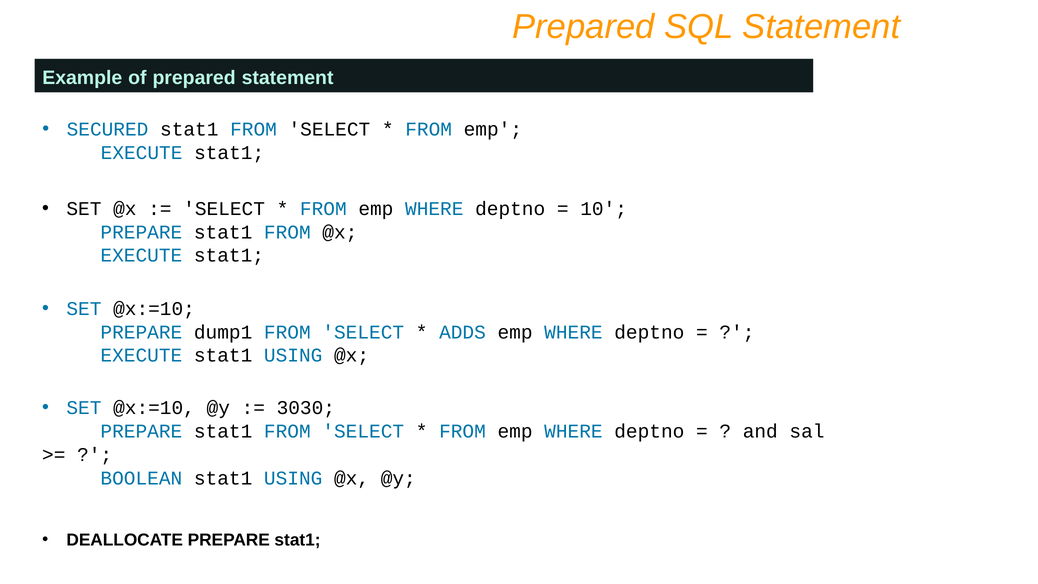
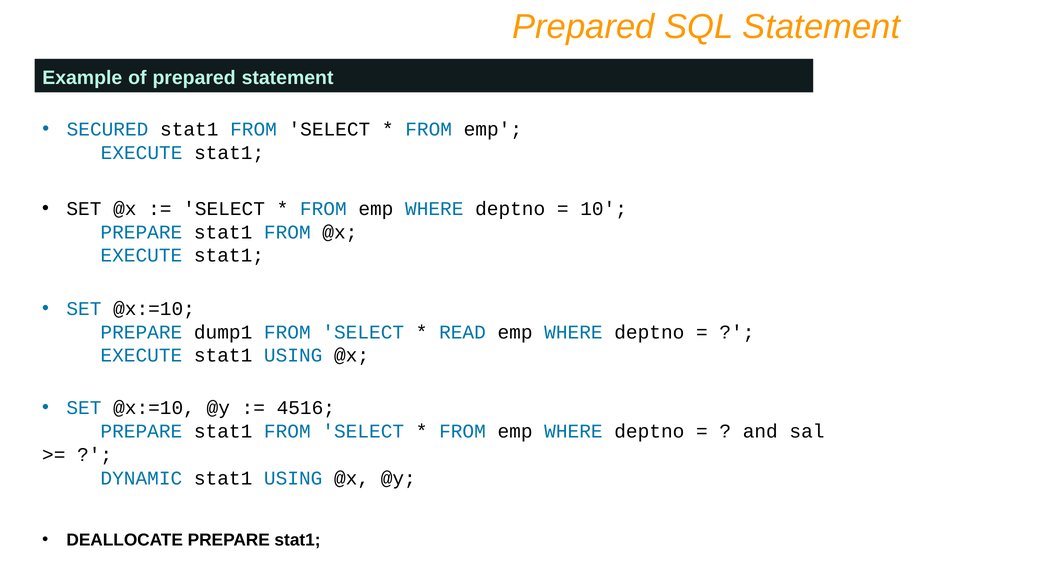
ADDS: ADDS -> READ
3030: 3030 -> 4516
BOOLEAN: BOOLEAN -> DYNAMIC
